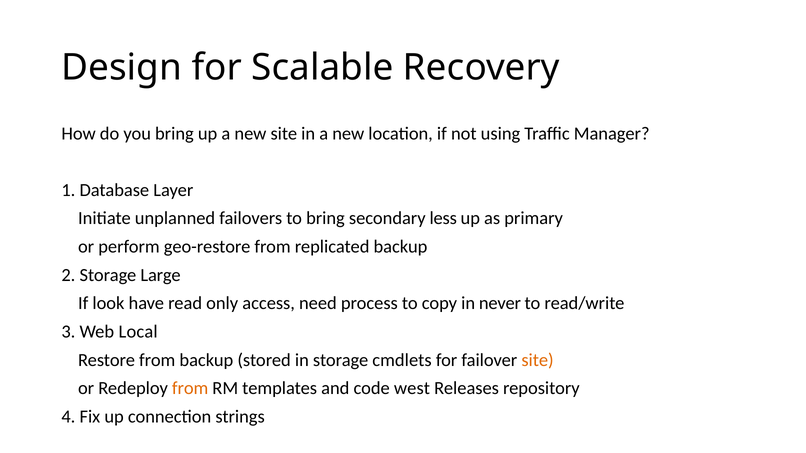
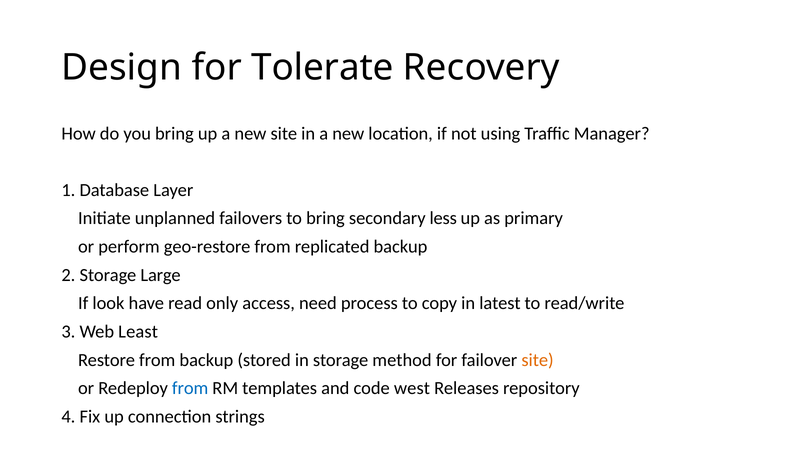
Scalable: Scalable -> Tolerate
never: never -> latest
Local: Local -> Least
cmdlets: cmdlets -> method
from at (190, 389) colour: orange -> blue
